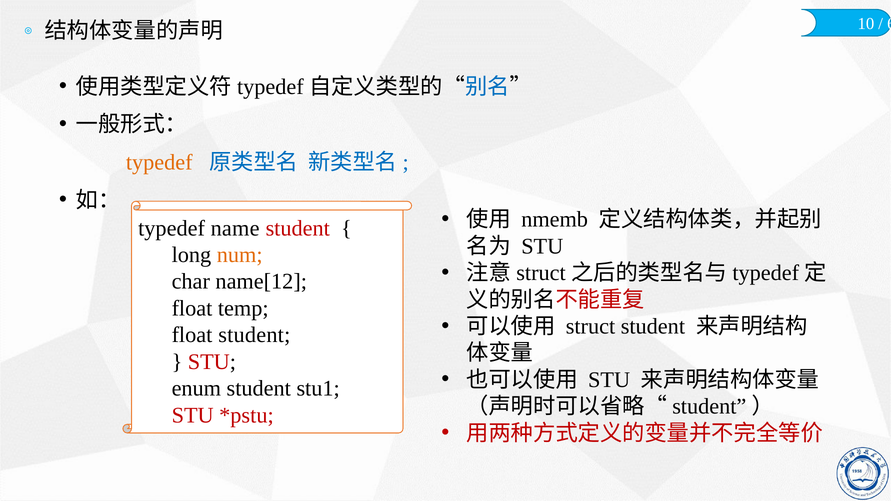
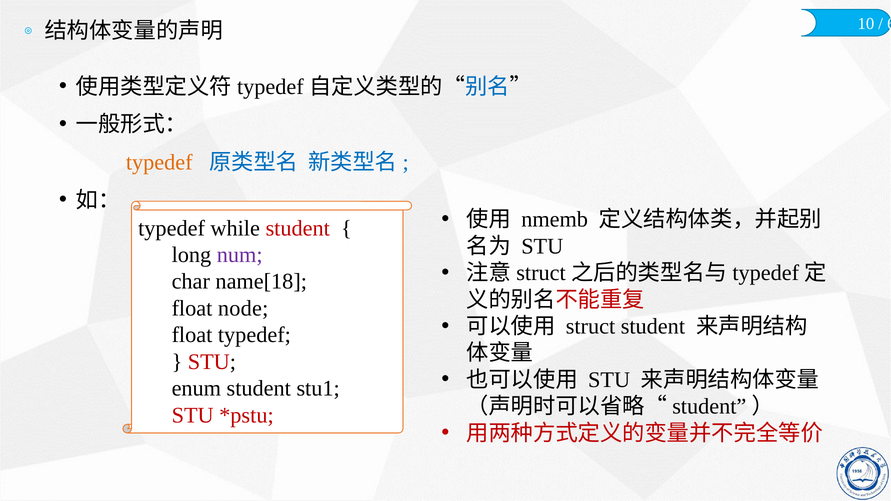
name: name -> while
num colour: orange -> purple
name[12: name[12 -> name[18
temp: temp -> node
float student: student -> typedef
